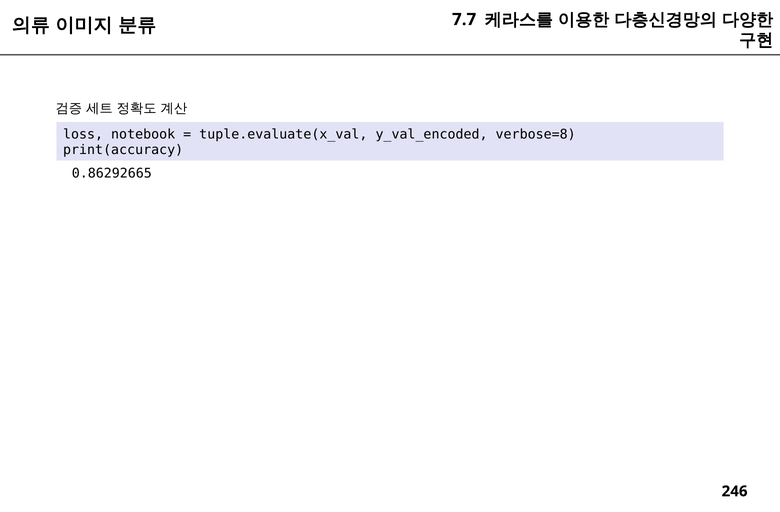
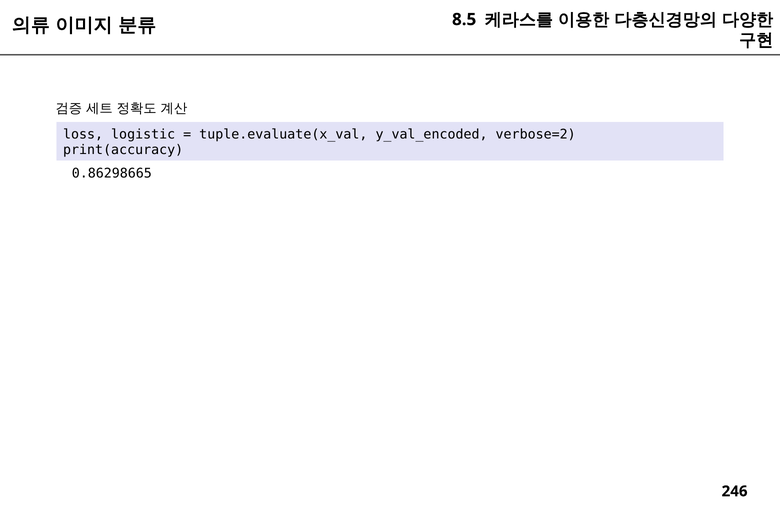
7.7: 7.7 -> 8.5
notebook: notebook -> logistic
verbose=8: verbose=8 -> verbose=2
0.86292665: 0.86292665 -> 0.86298665
